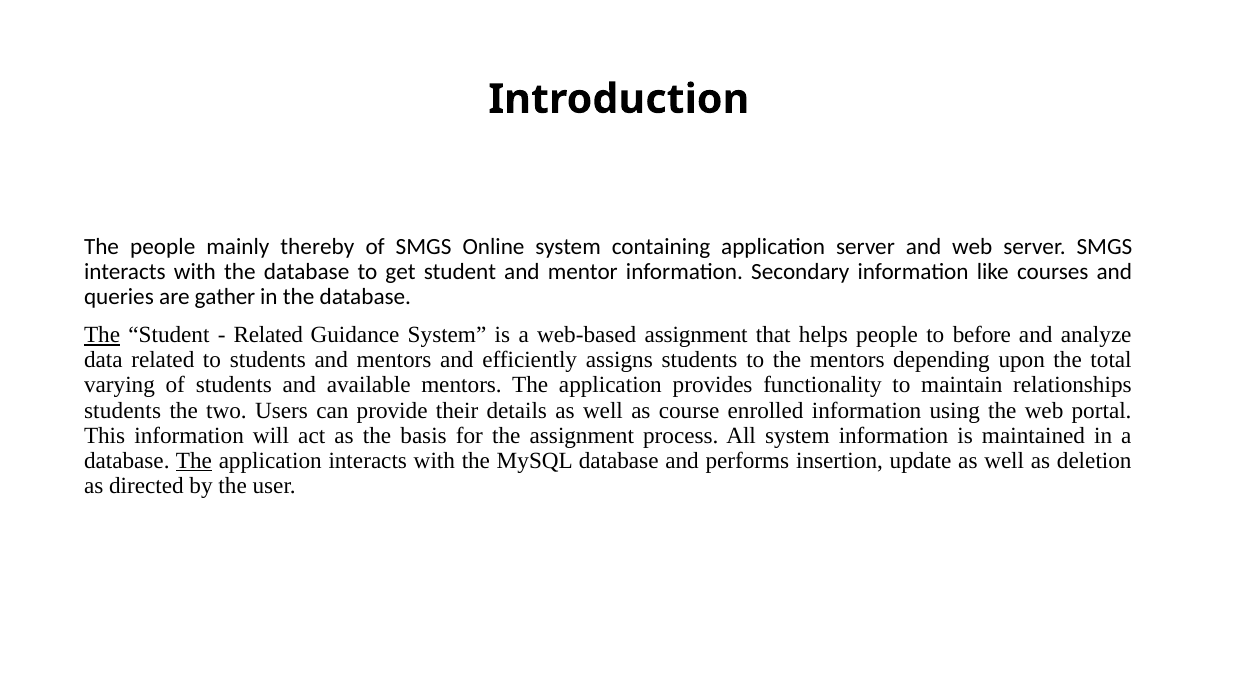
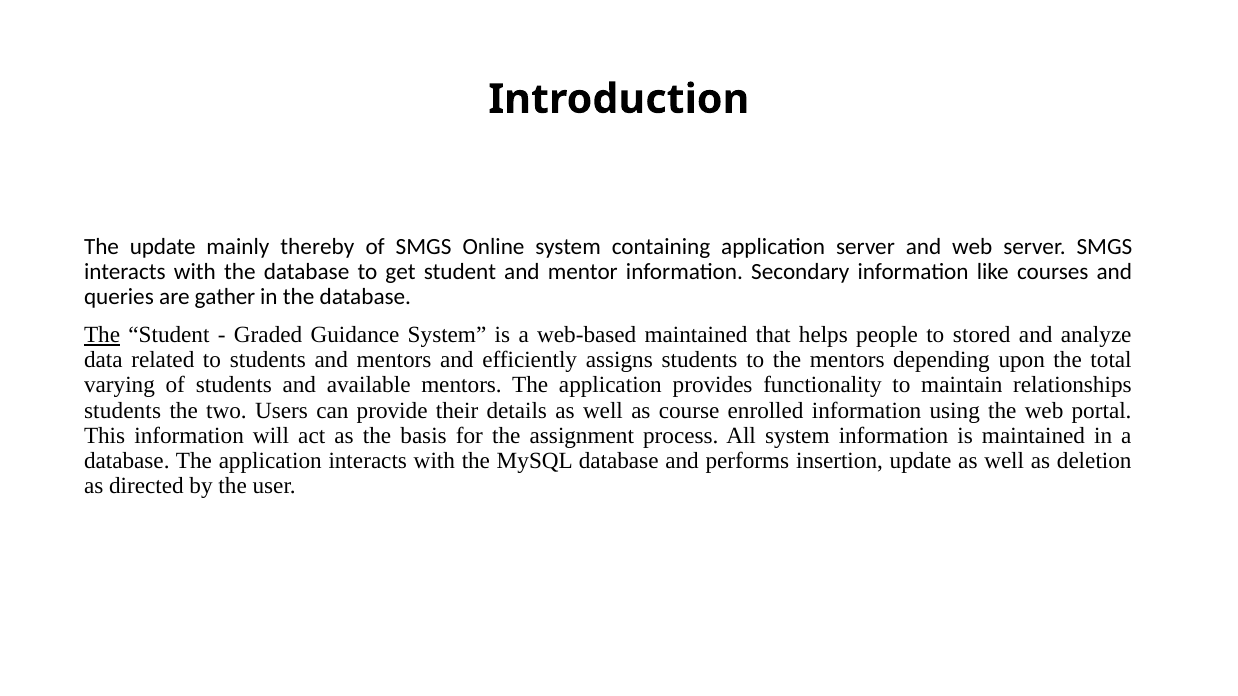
The people: people -> update
Related at (268, 335): Related -> Graded
web-based assignment: assignment -> maintained
before: before -> stored
The at (194, 461) underline: present -> none
